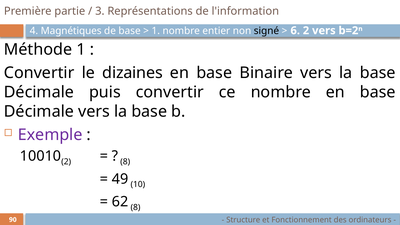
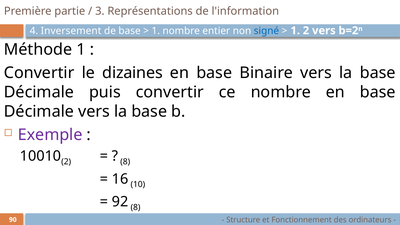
Magnétiques: Magnétiques -> Inversement
signé colour: black -> blue
6 at (295, 31): 6 -> 1
49: 49 -> 16
62: 62 -> 92
